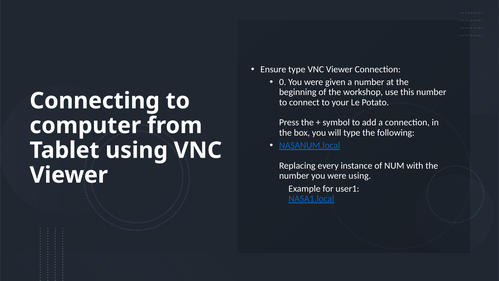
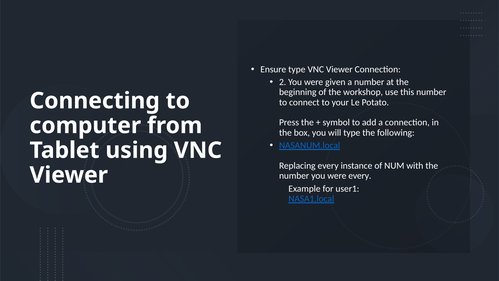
0: 0 -> 2
were using: using -> every
